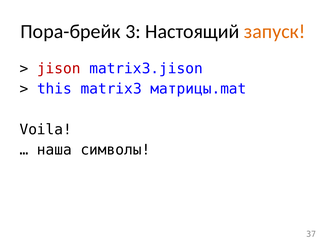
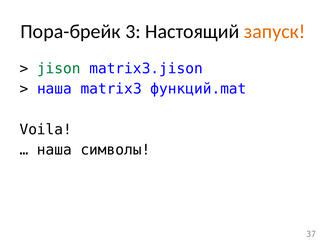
jison colour: red -> green
this at (54, 89): this -> наша
матрицы.mat: матрицы.mat -> функций.mat
